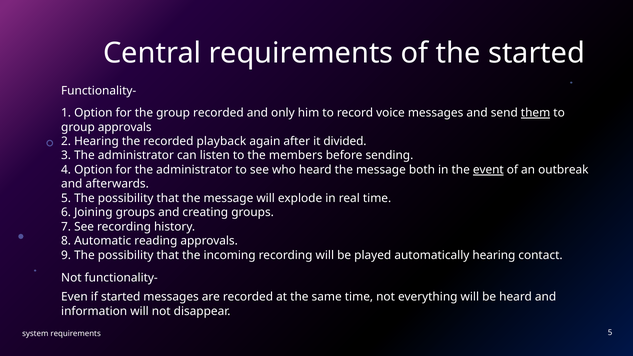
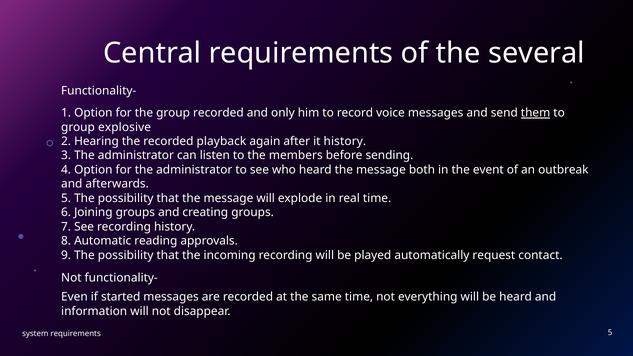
the started: started -> several
group approvals: approvals -> explosive
it divided: divided -> history
event underline: present -> none
automatically hearing: hearing -> request
